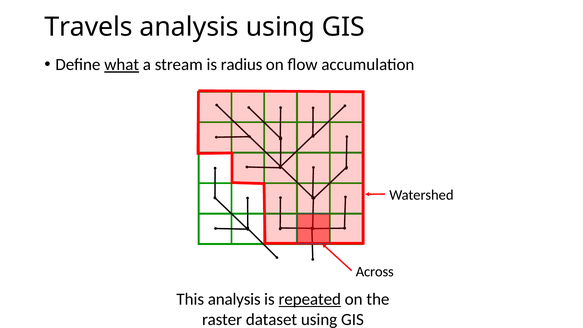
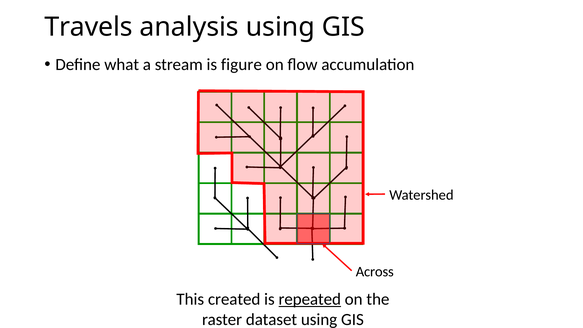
what underline: present -> none
radius: radius -> figure
This analysis: analysis -> created
